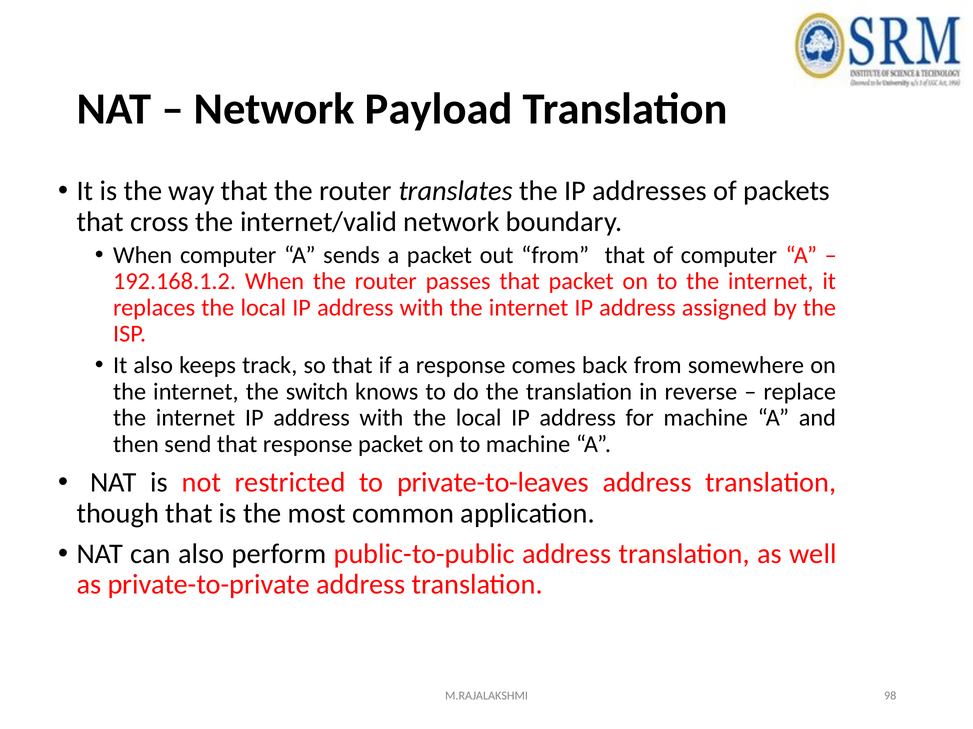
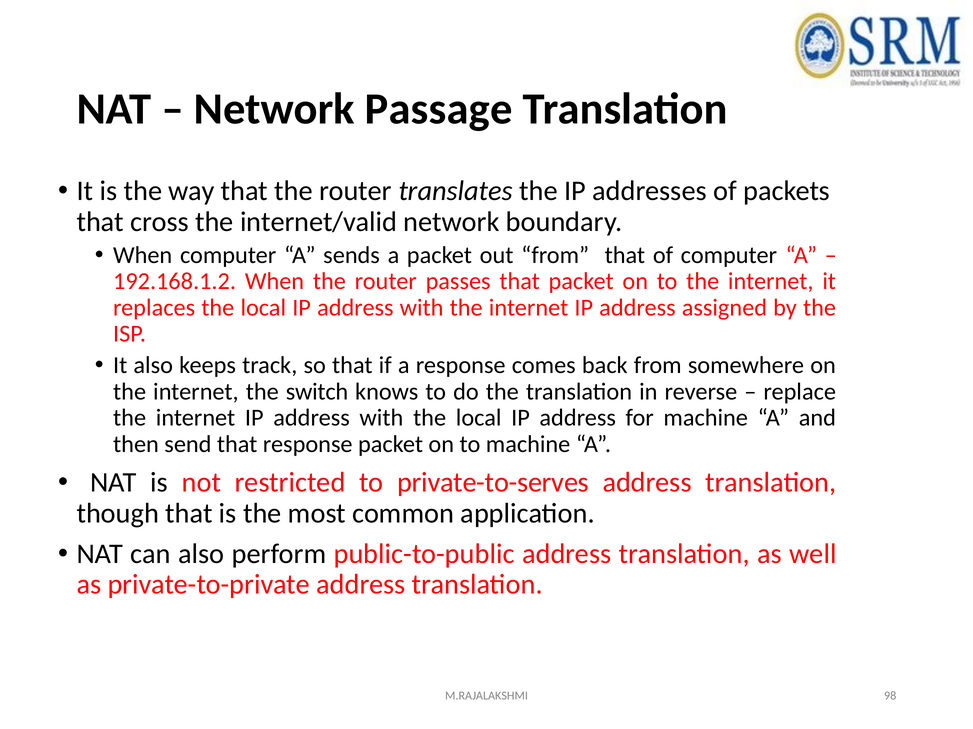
Payload: Payload -> Passage
private-to-leaves: private-to-leaves -> private-to-serves
